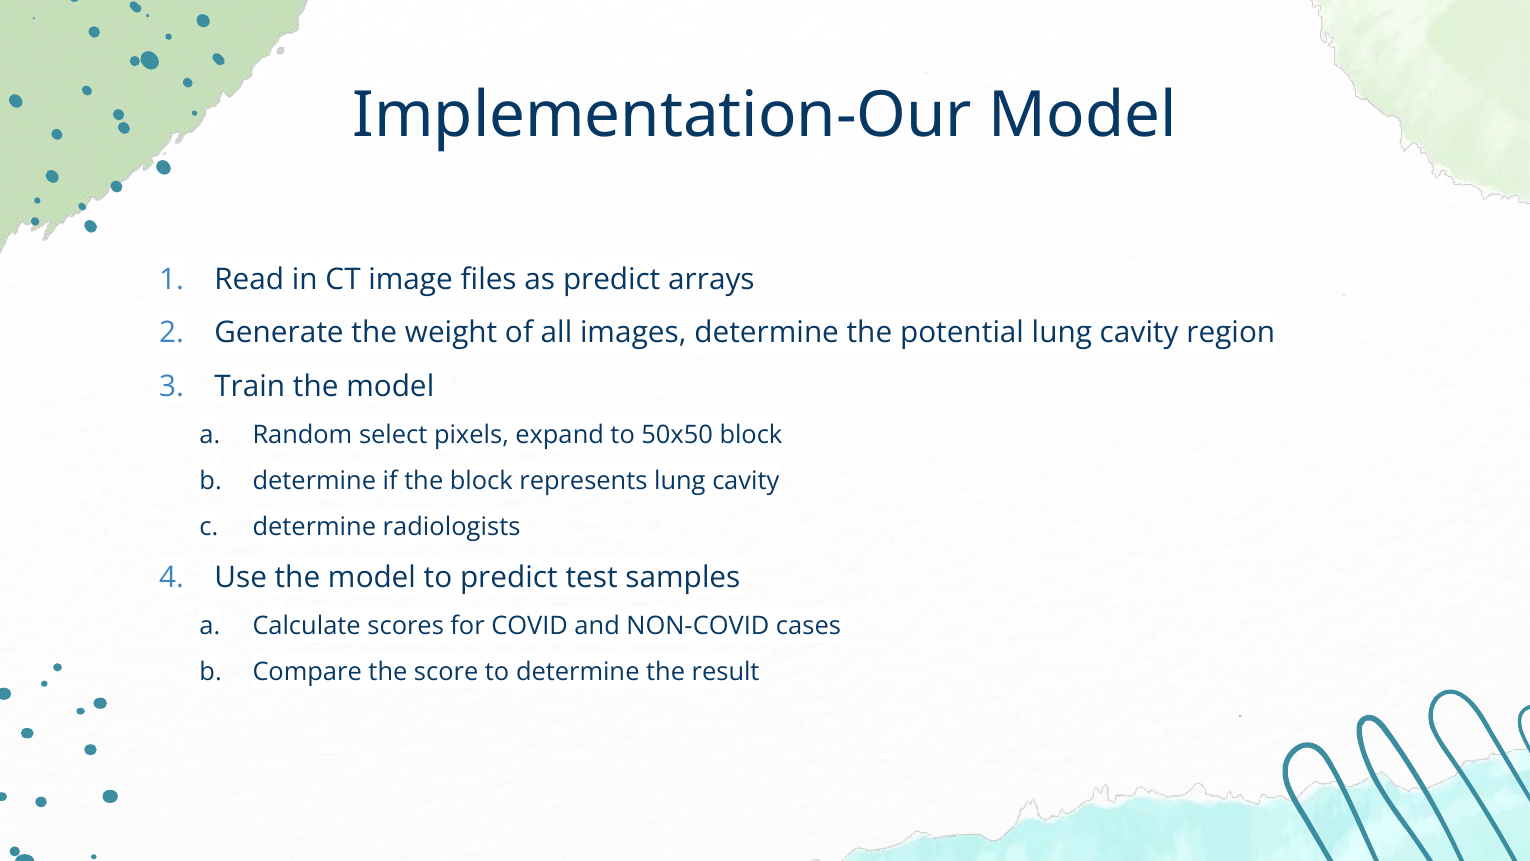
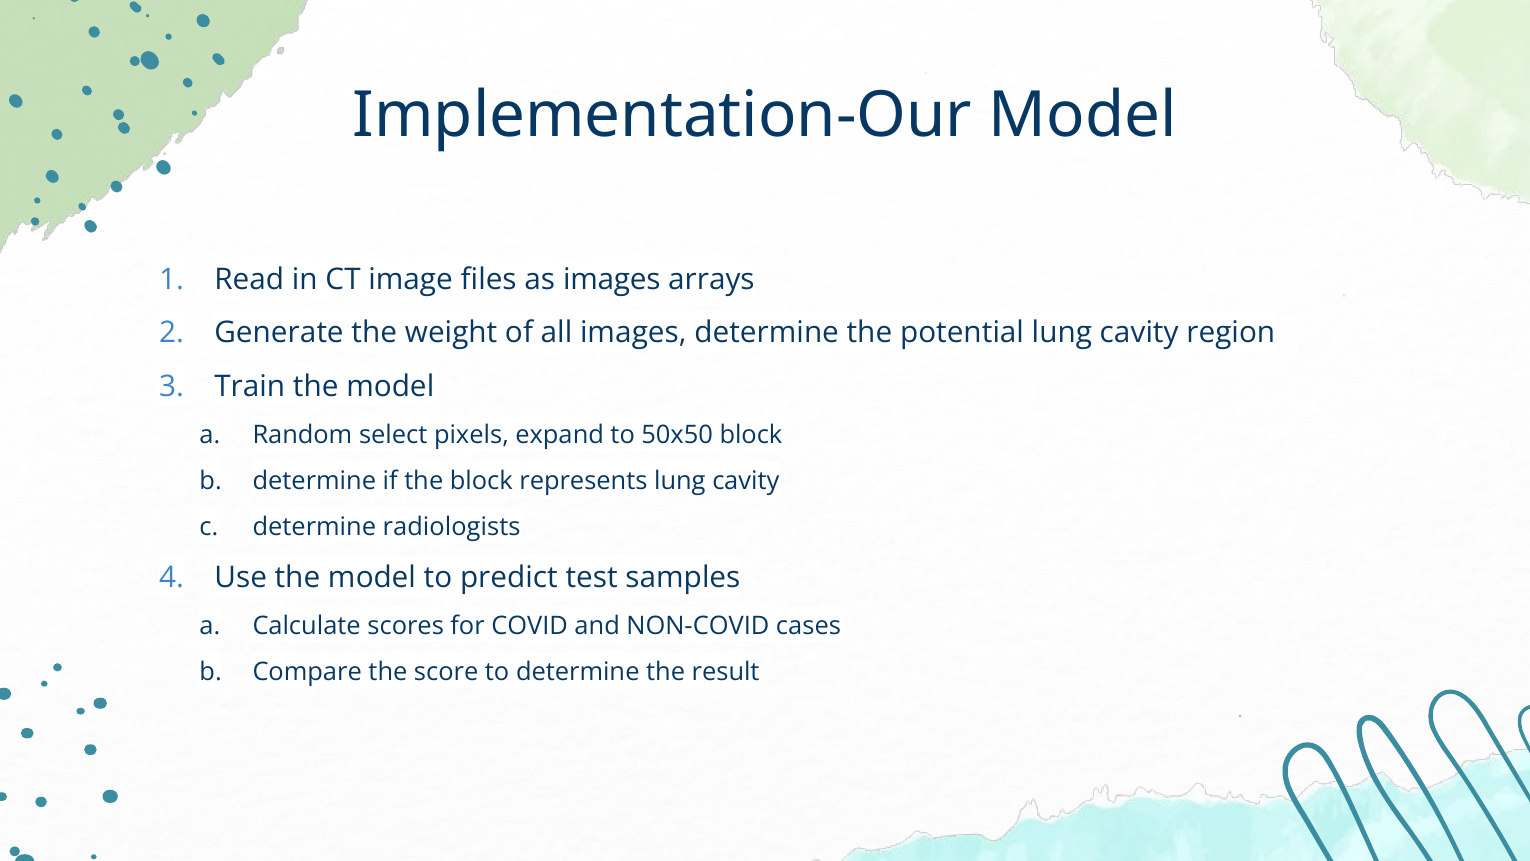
as predict: predict -> images
